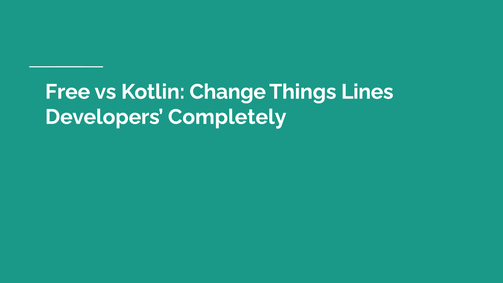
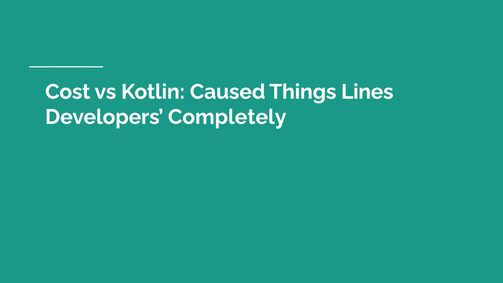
Free: Free -> Cost
Change: Change -> Caused
